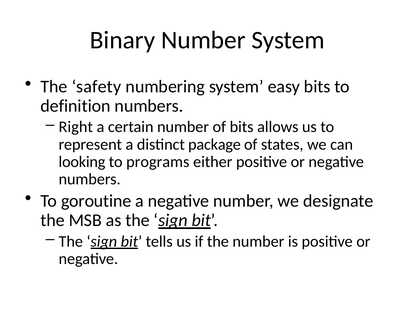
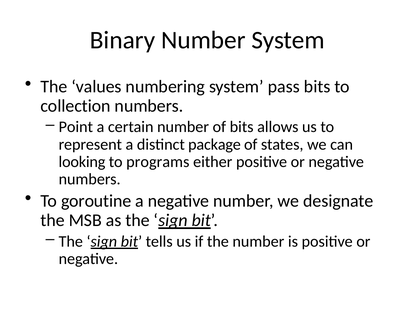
safety: safety -> values
easy: easy -> pass
definition: definition -> collection
Right: Right -> Point
